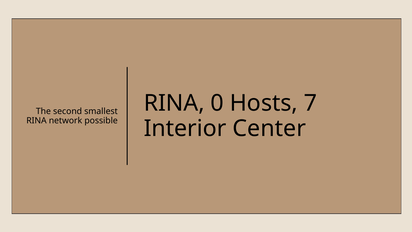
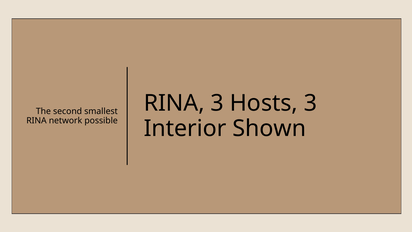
RINA 0: 0 -> 3
Hosts 7: 7 -> 3
Center: Center -> Shown
